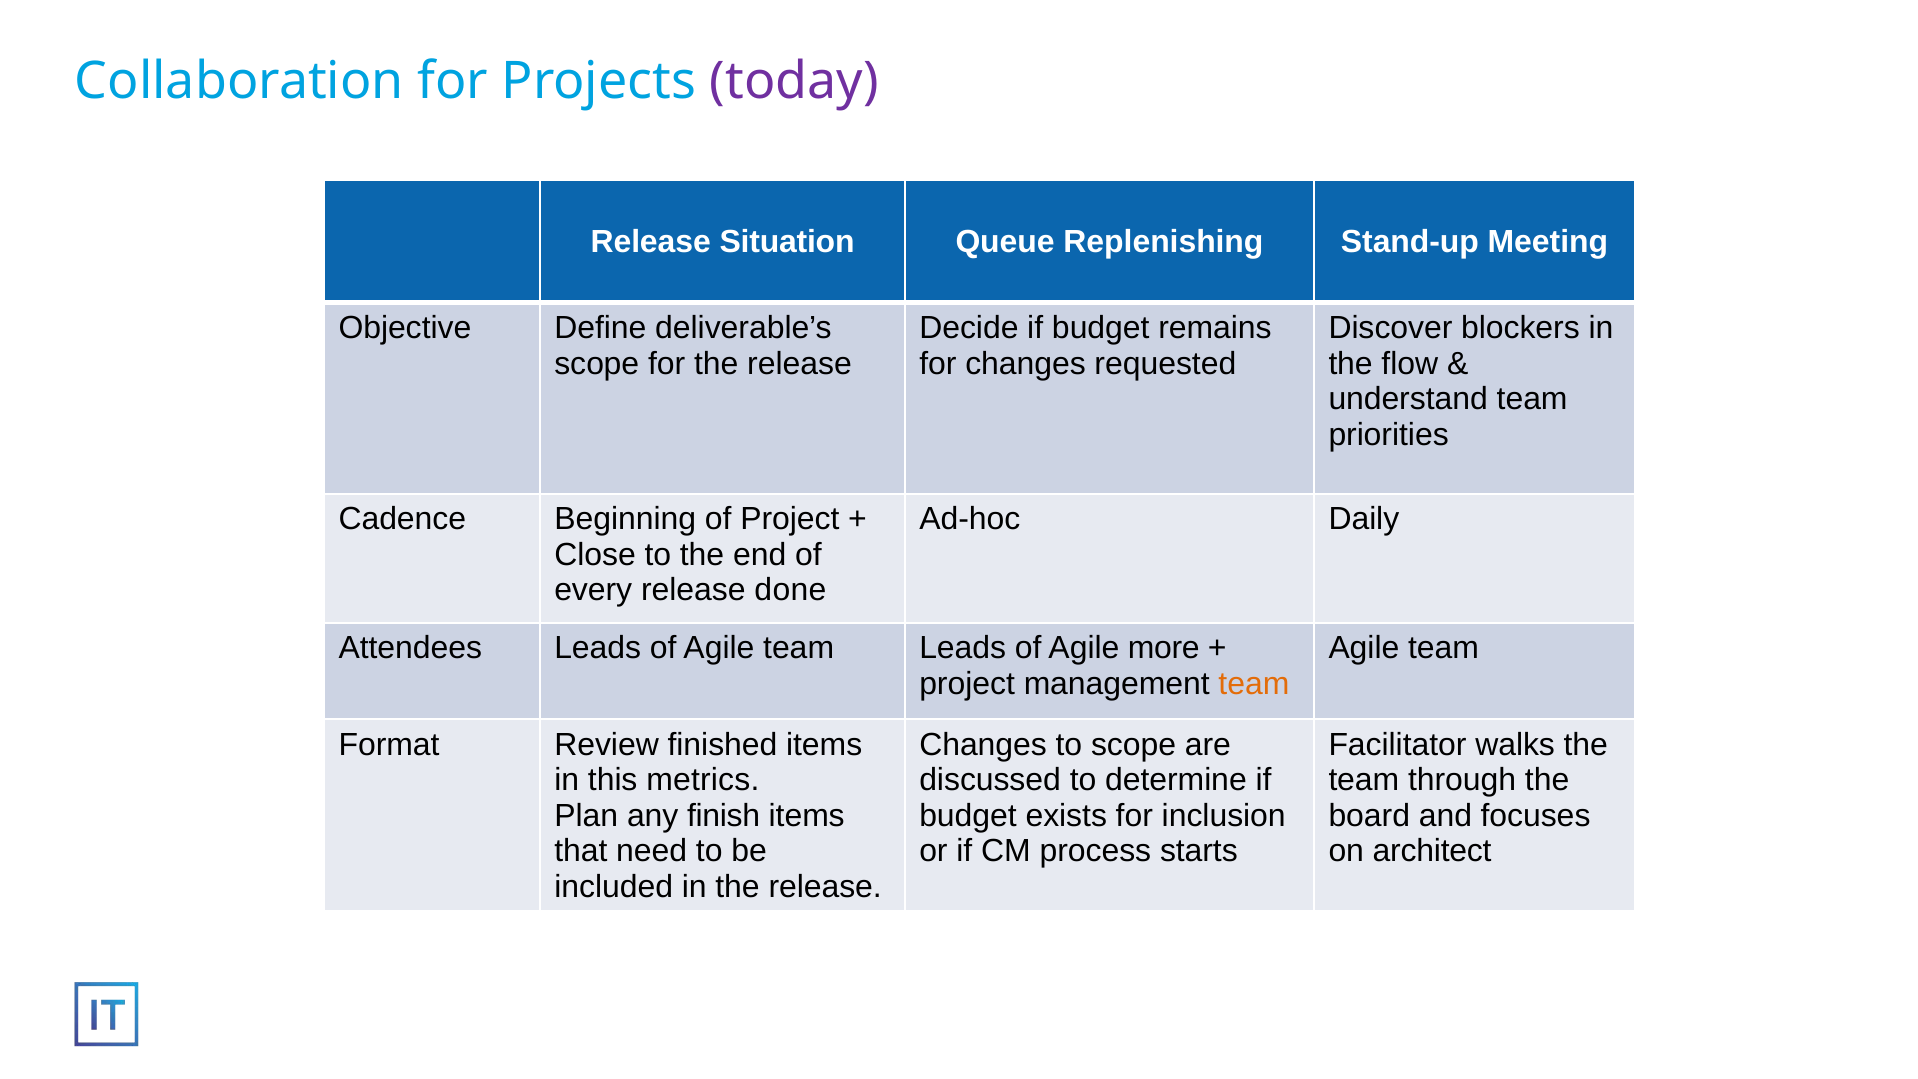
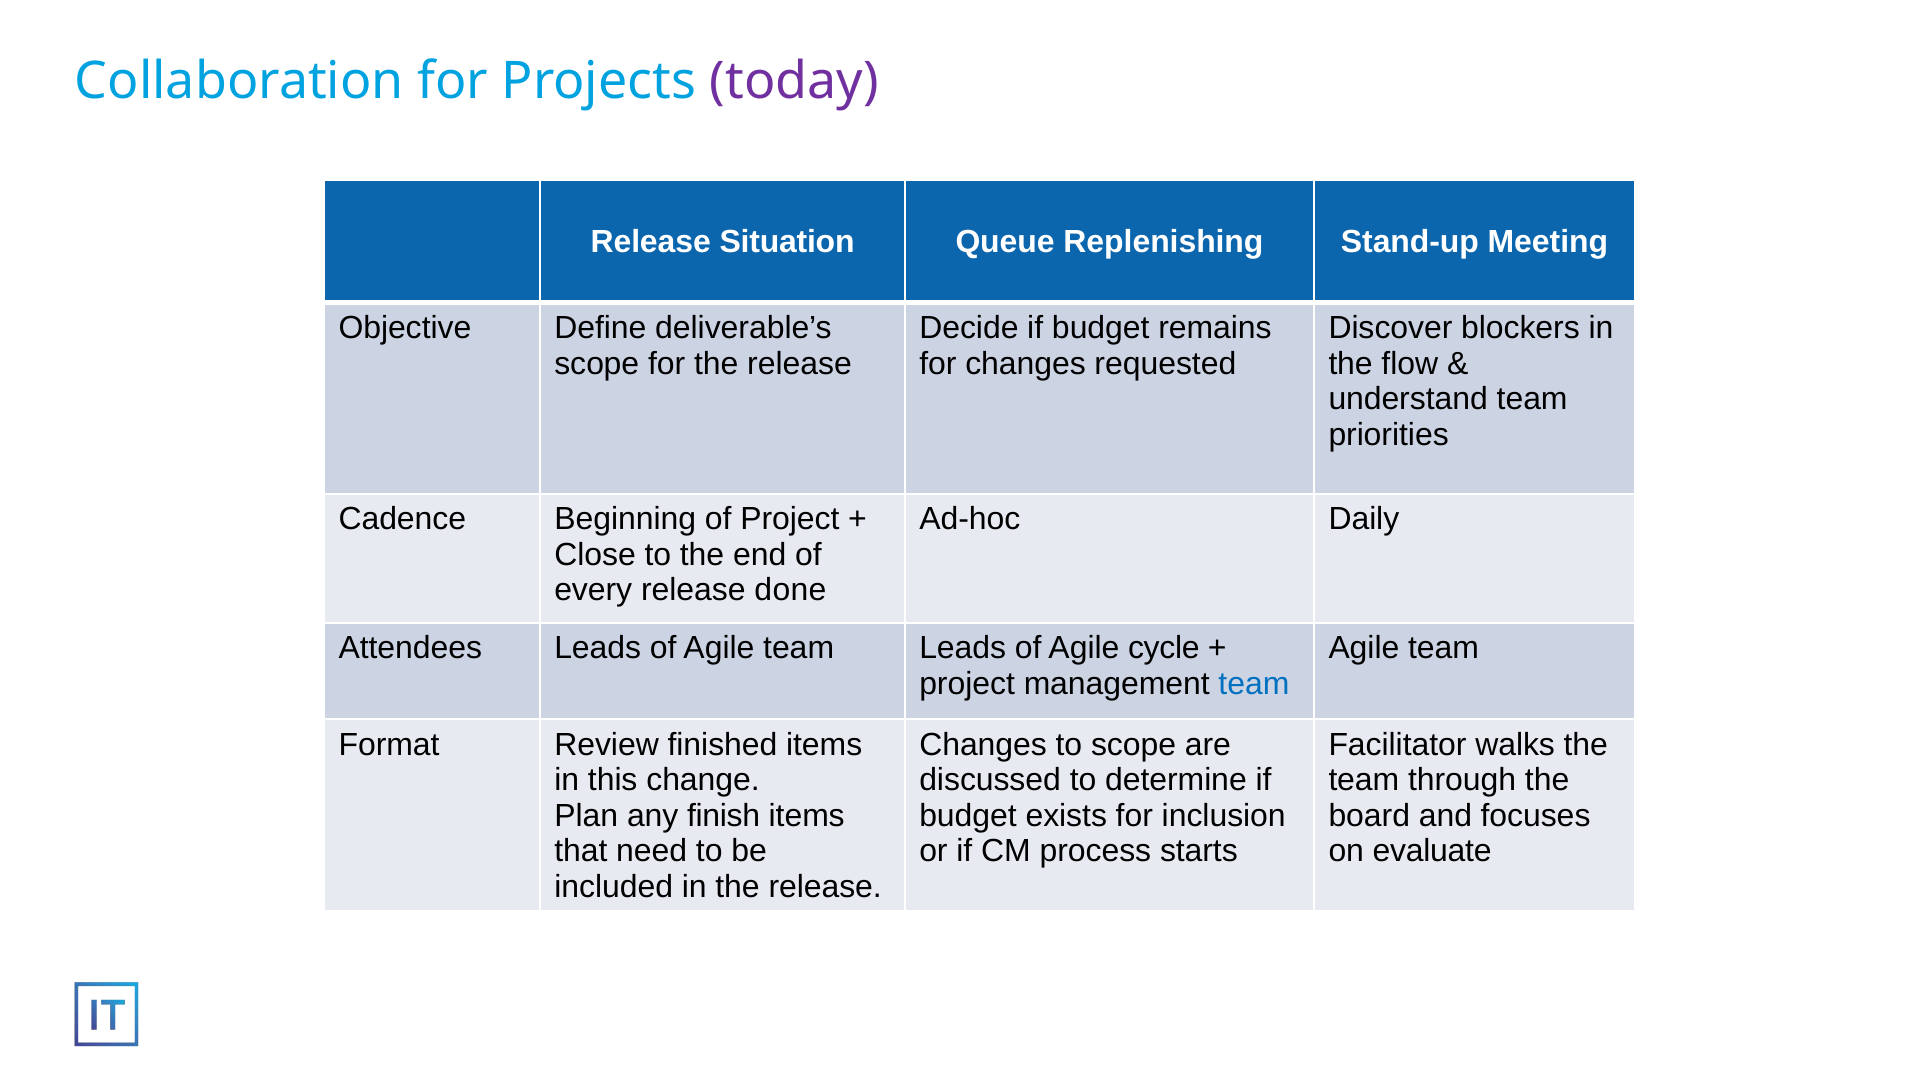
more: more -> cycle
team at (1254, 684) colour: orange -> blue
metrics: metrics -> change
architect: architect -> evaluate
